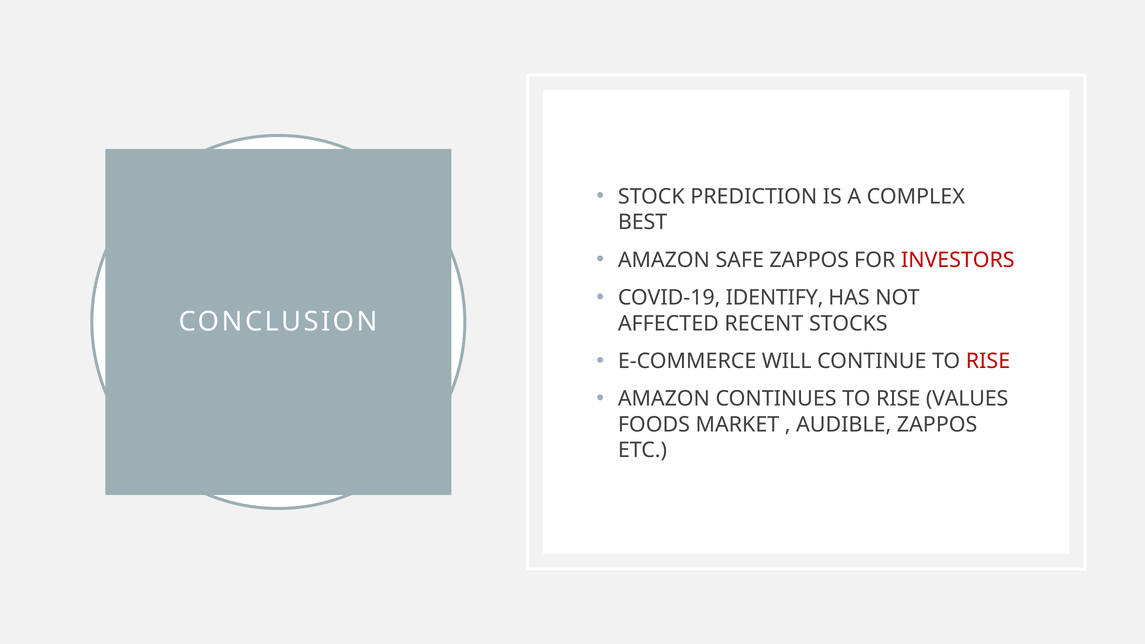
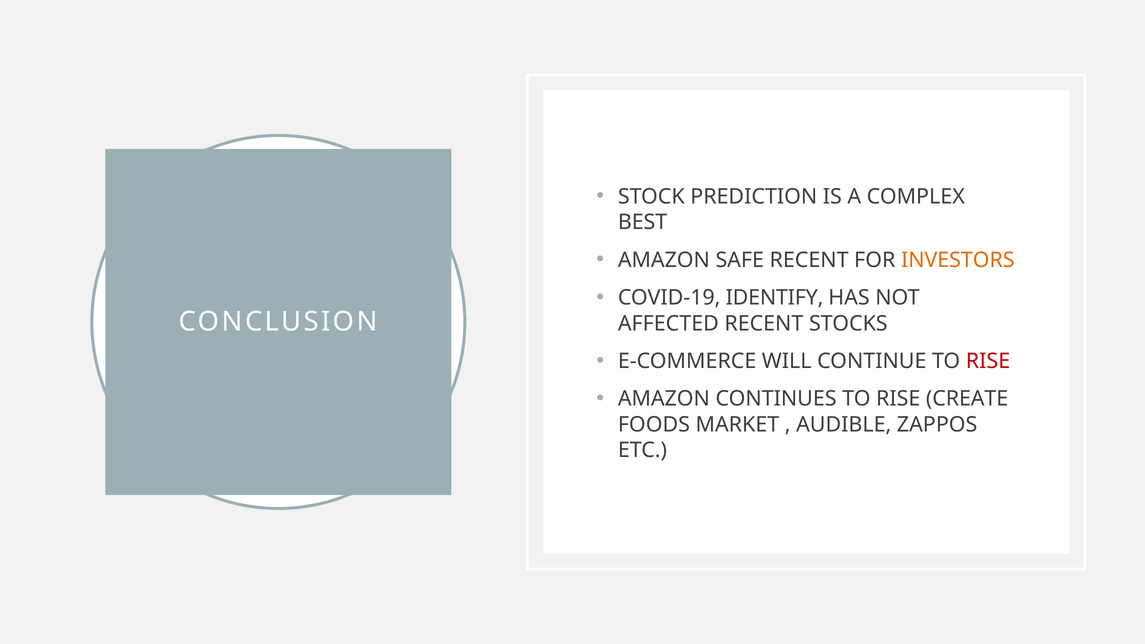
SAFE ZAPPOS: ZAPPOS -> RECENT
INVESTORS colour: red -> orange
VALUES: VALUES -> CREATE
